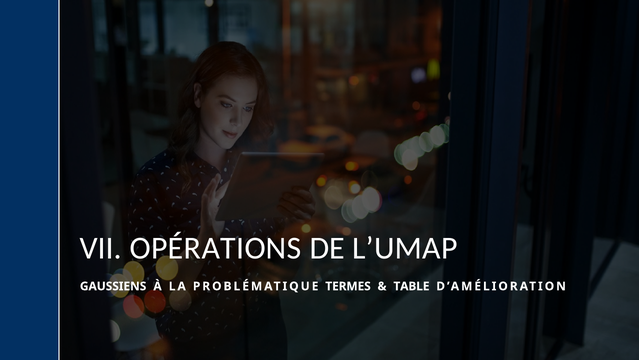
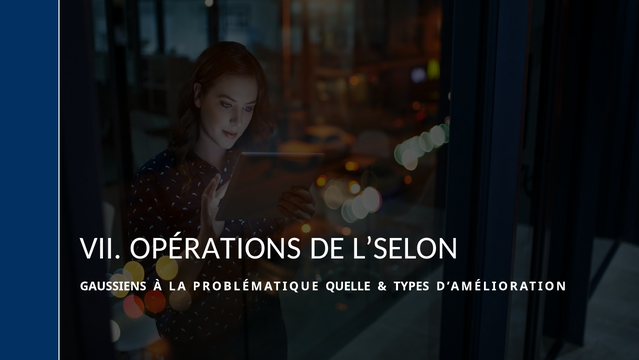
L’UMAP: L’UMAP -> L’SELON
TERMES: TERMES -> QUELLE
TABLE: TABLE -> TYPES
